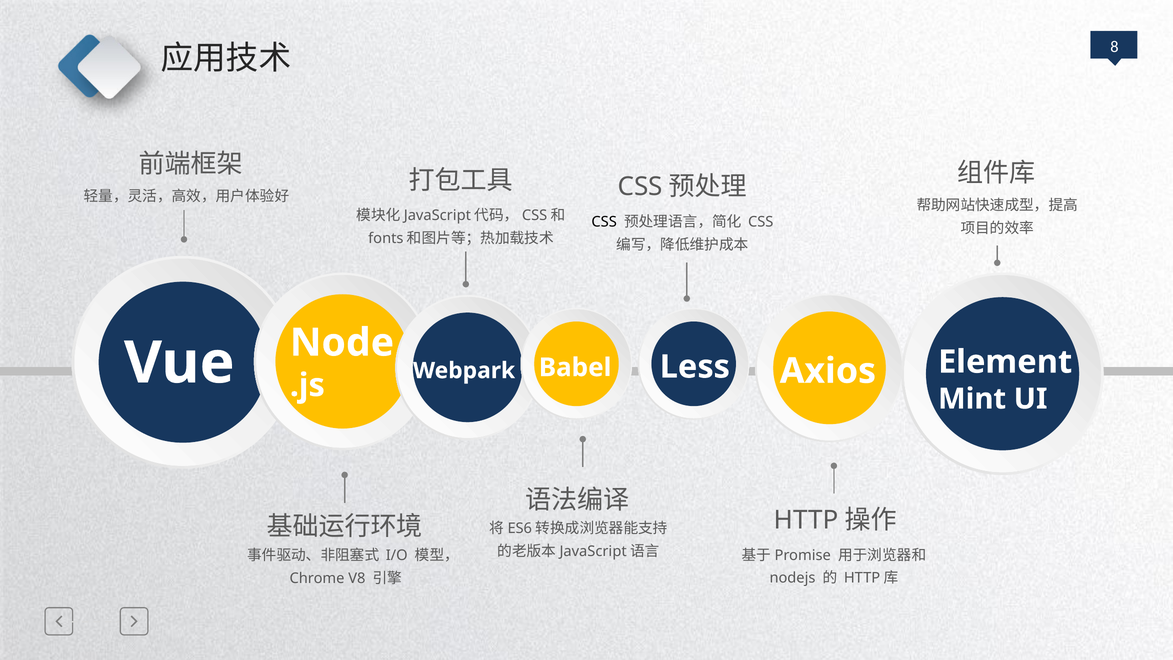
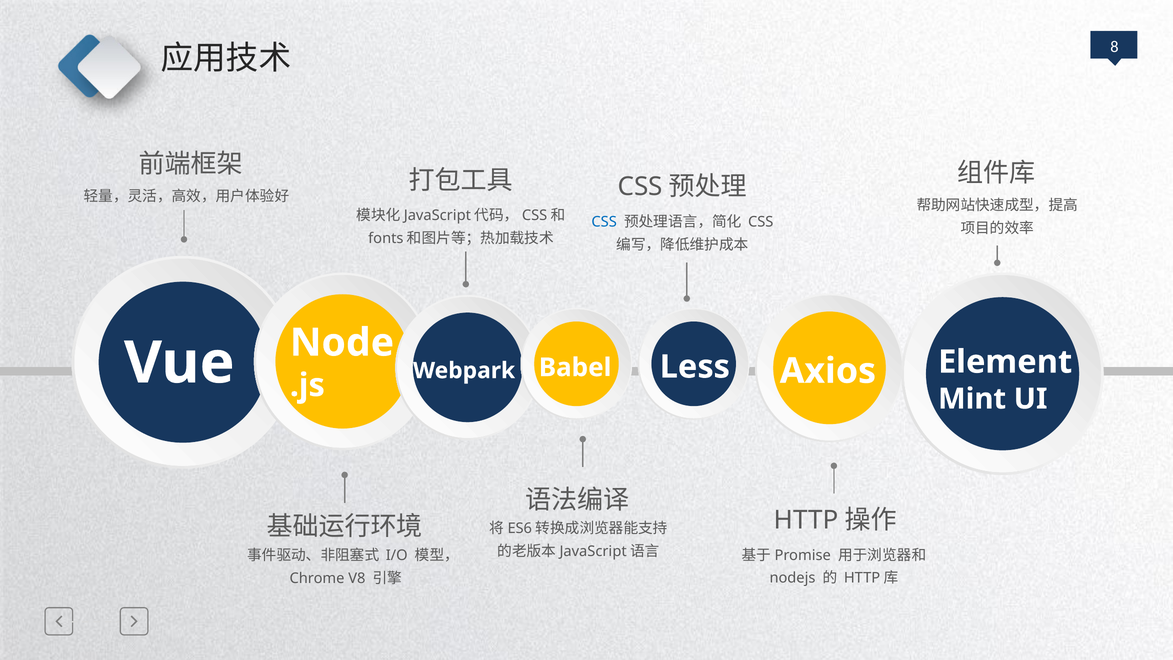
CSS at (604, 222) colour: black -> blue
